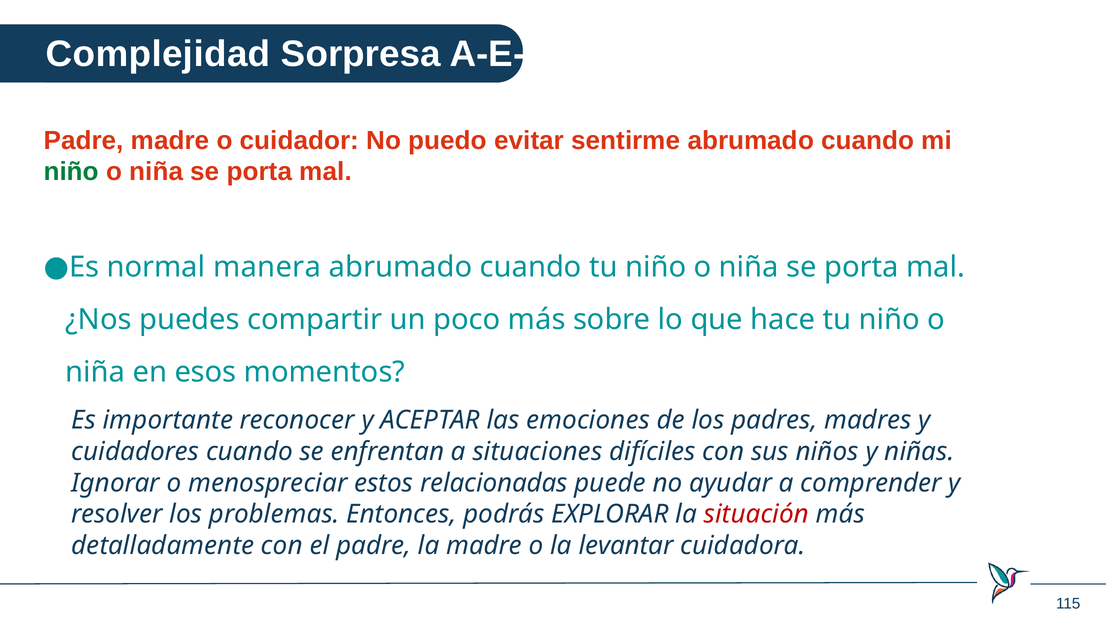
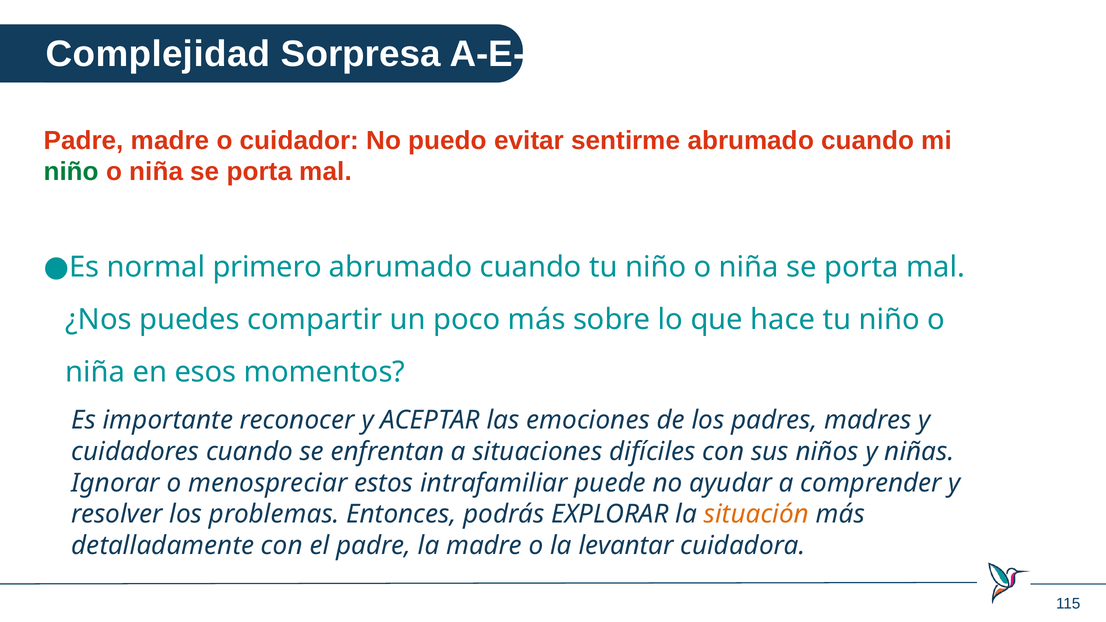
manera: manera -> primero
relacionadas: relacionadas -> intrafamiliar
situación colour: red -> orange
